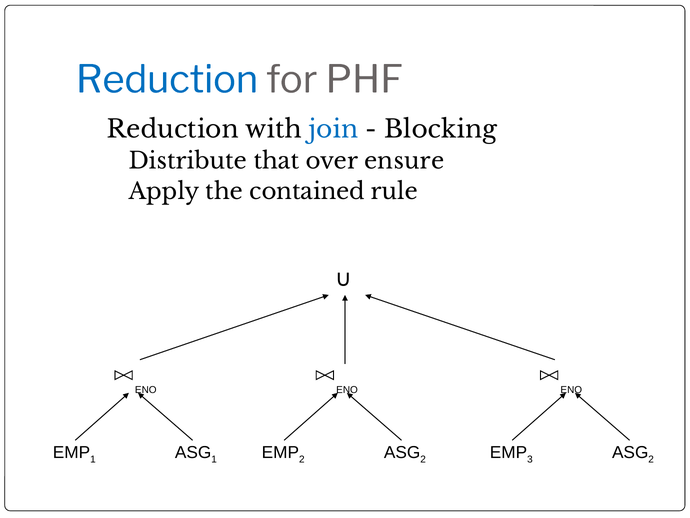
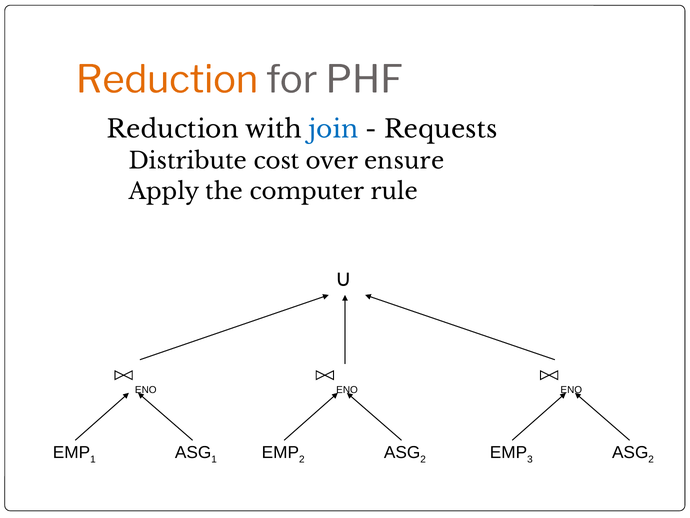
Reduction colour: blue -> orange
Blocking: Blocking -> Requests
that: that -> cost
contained: contained -> computer
